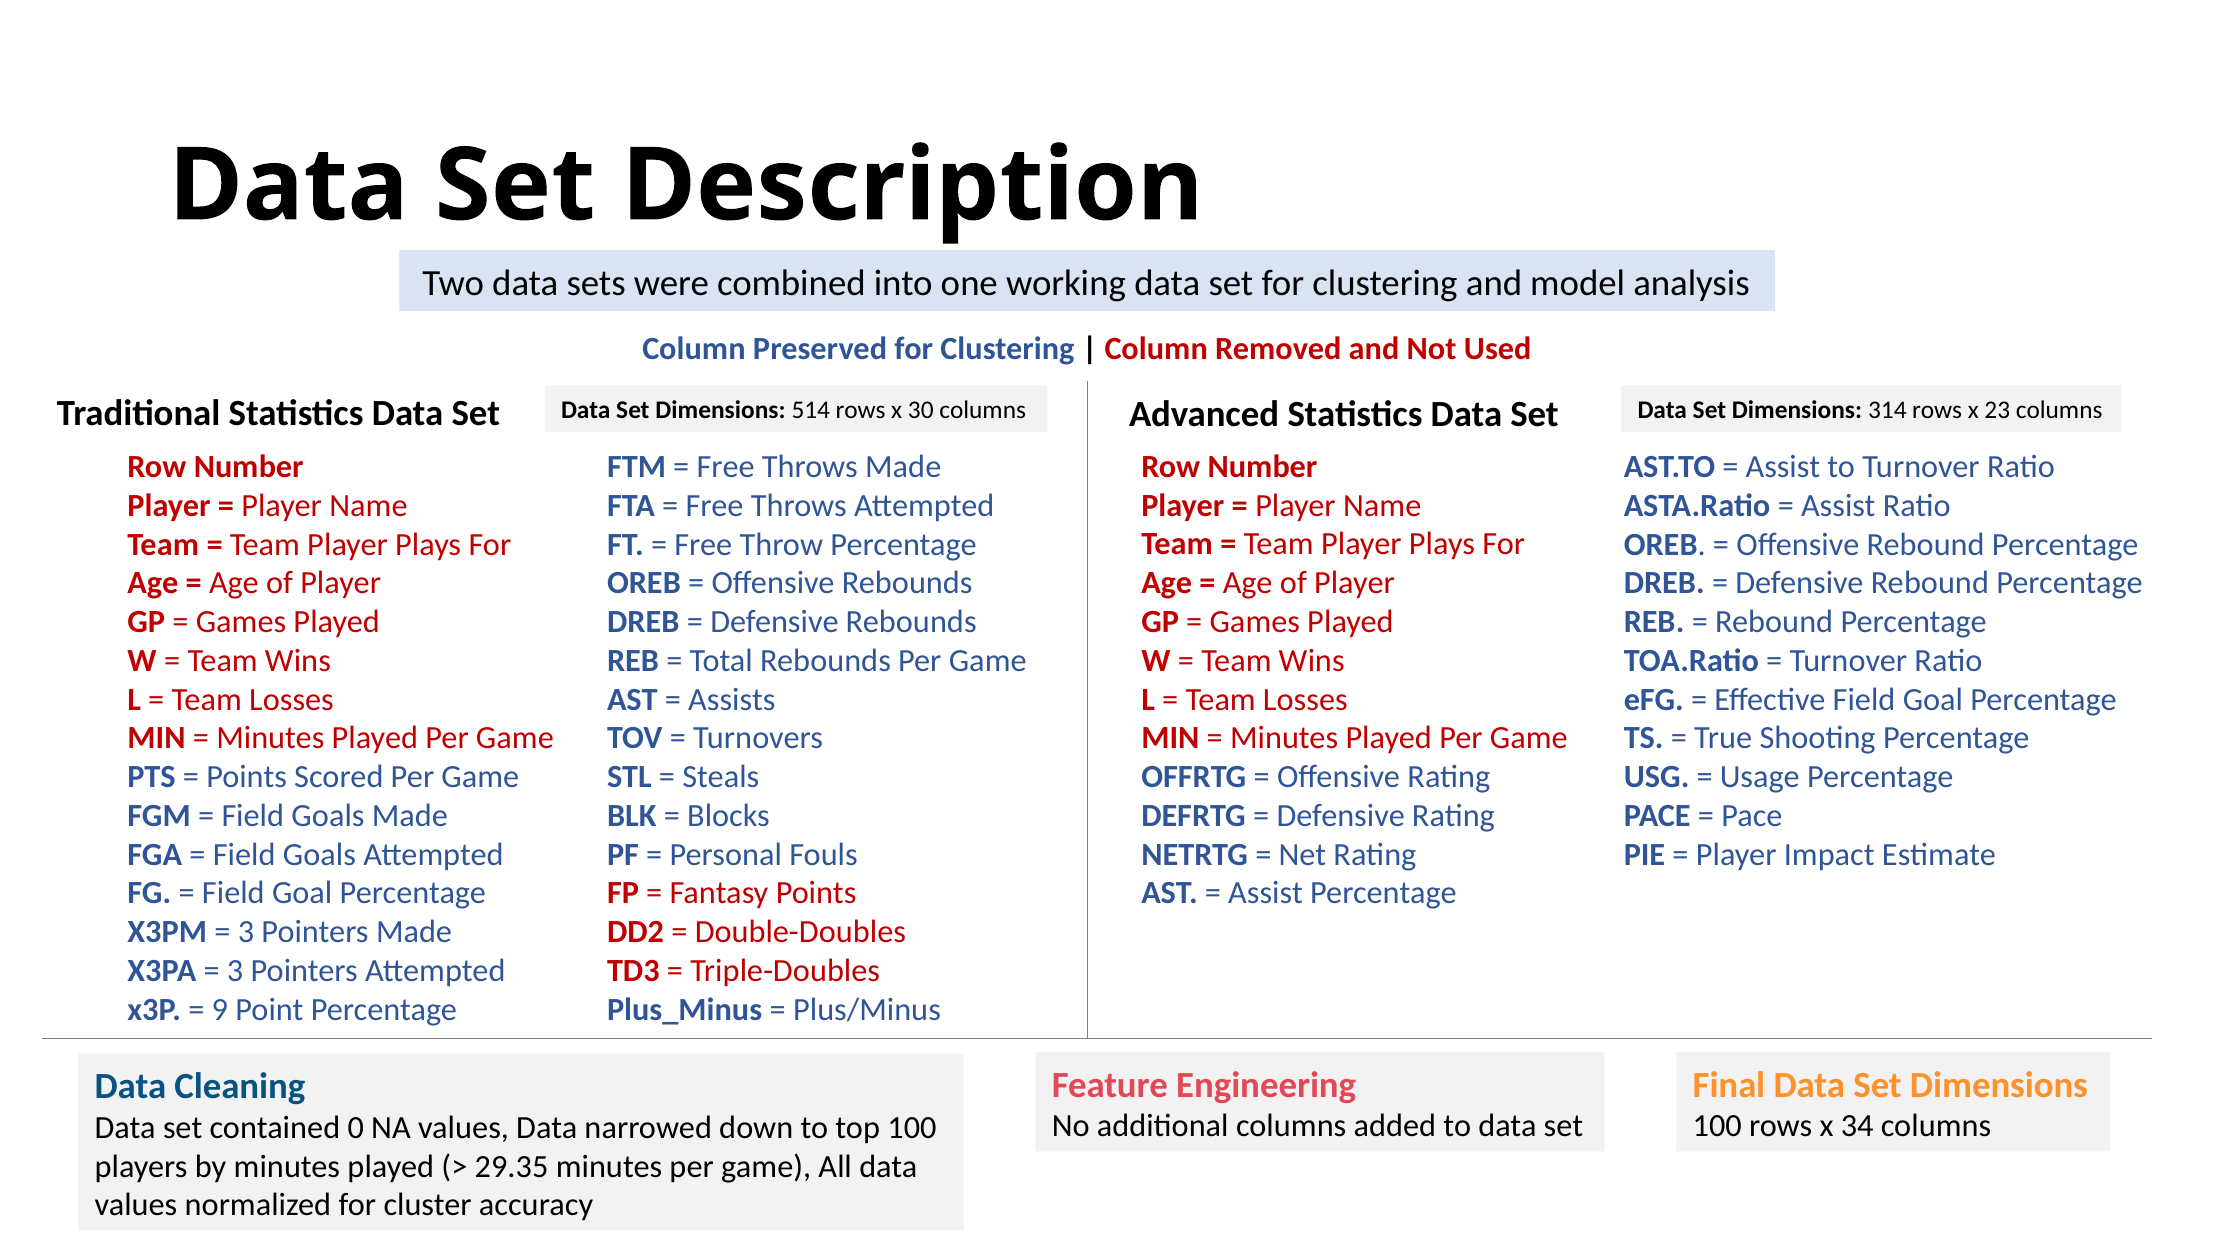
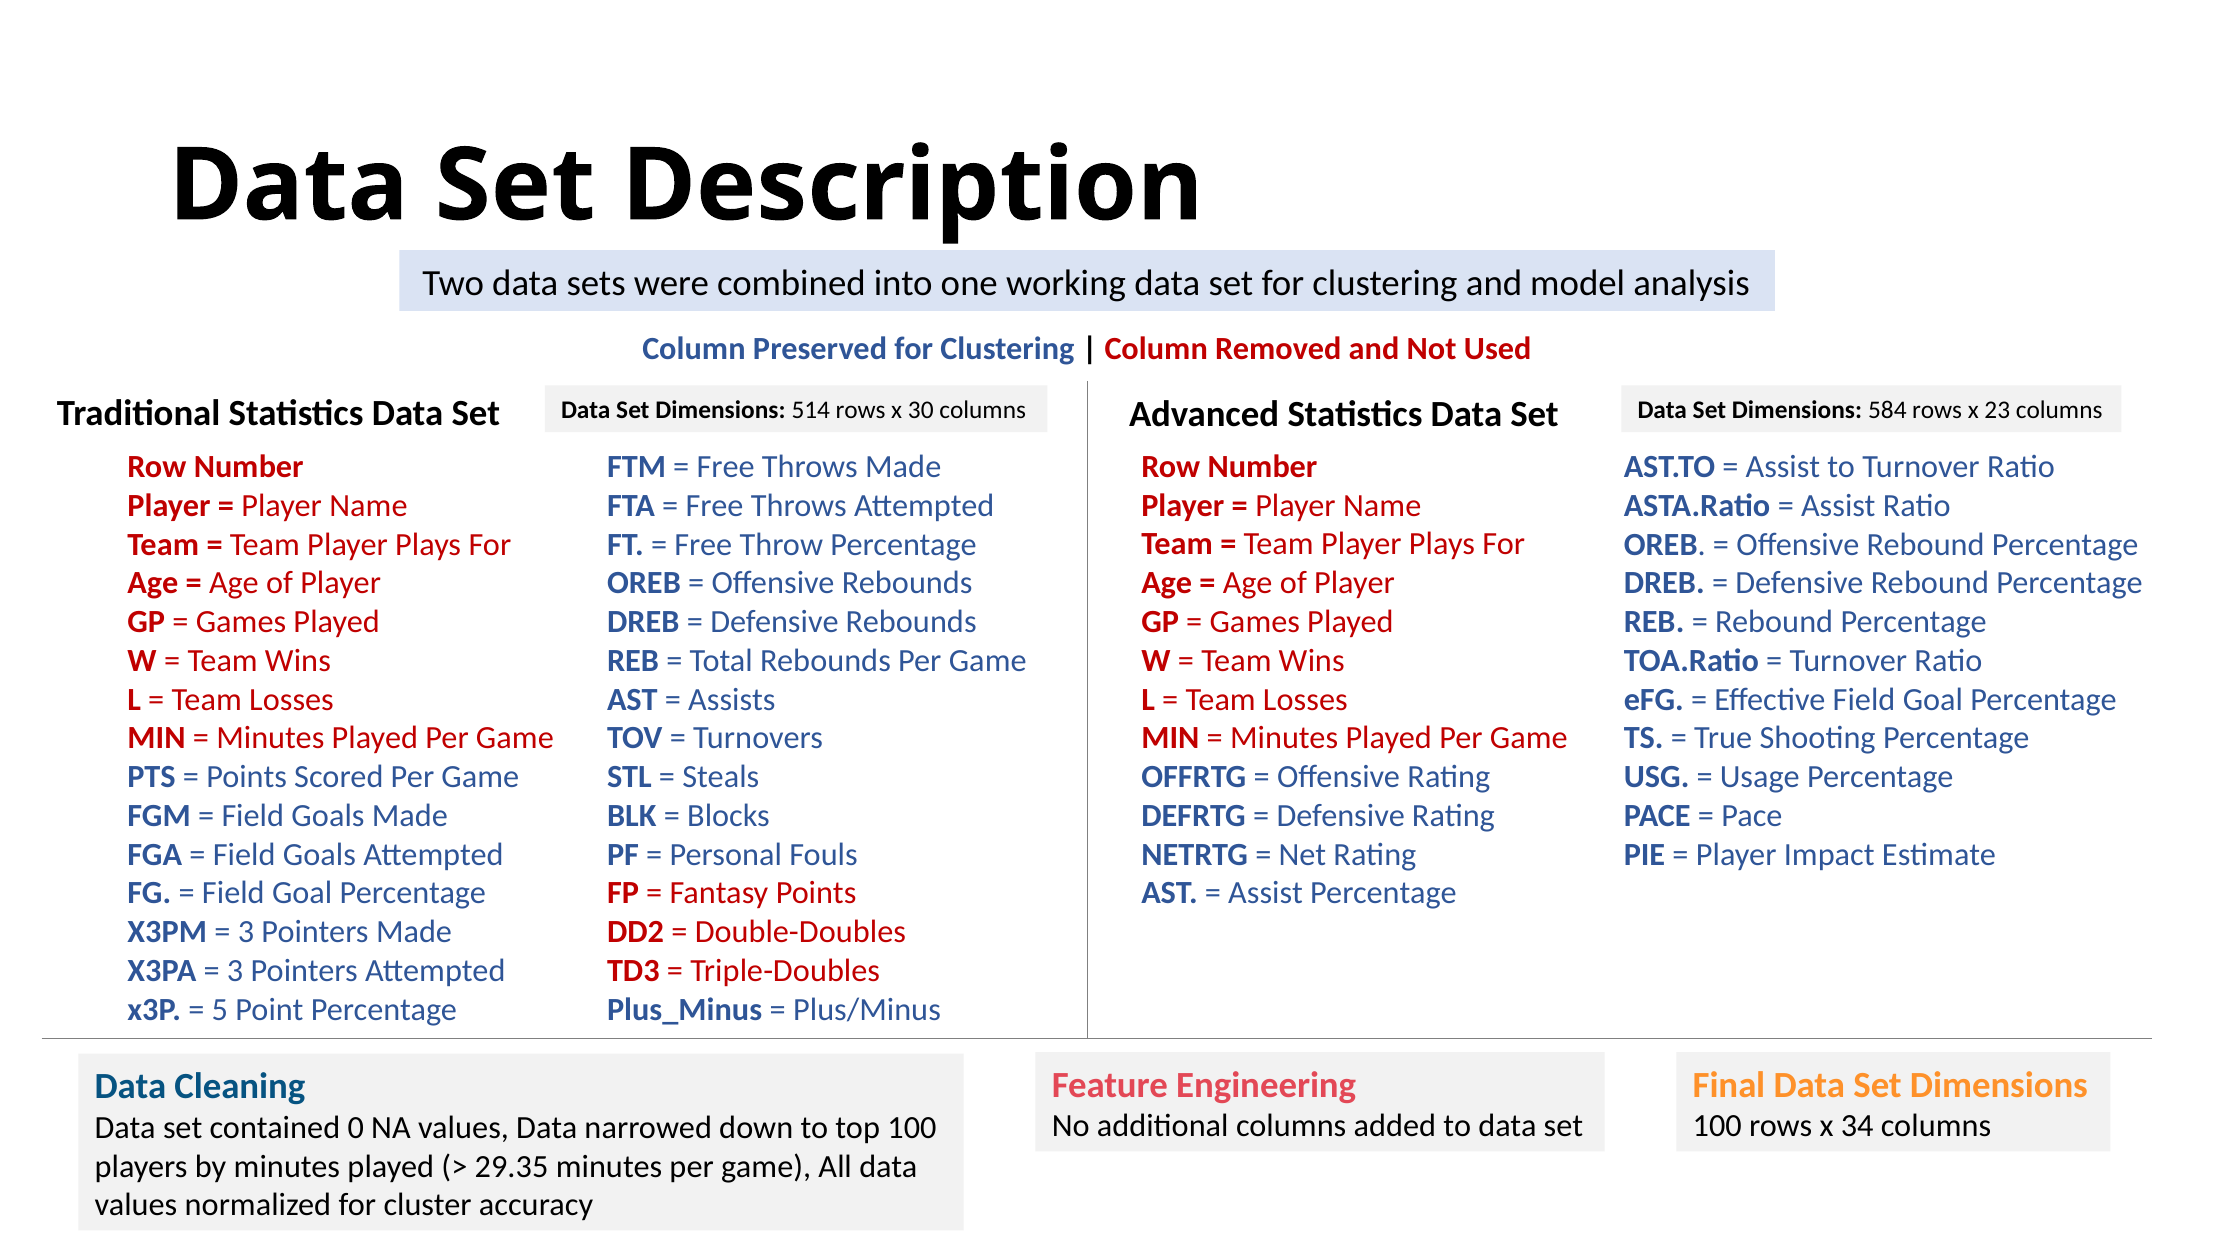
314: 314 -> 584
9: 9 -> 5
